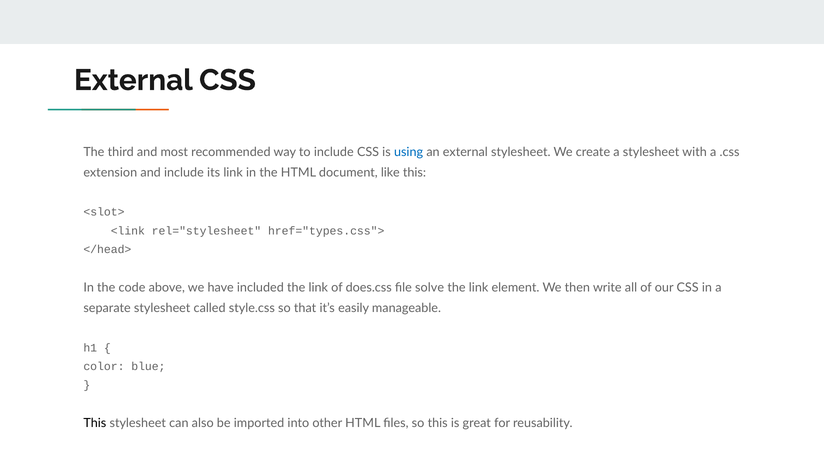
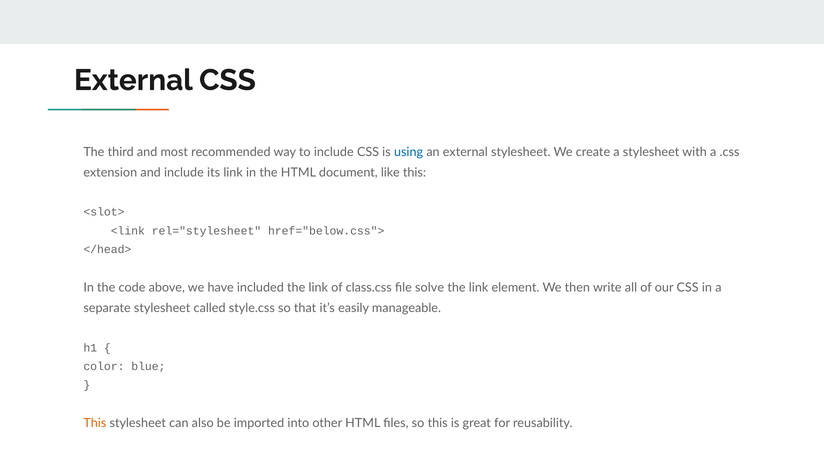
href="types.css">: href="types.css"> -> href="below.css">
does.css: does.css -> class.css
This at (95, 423) colour: black -> orange
